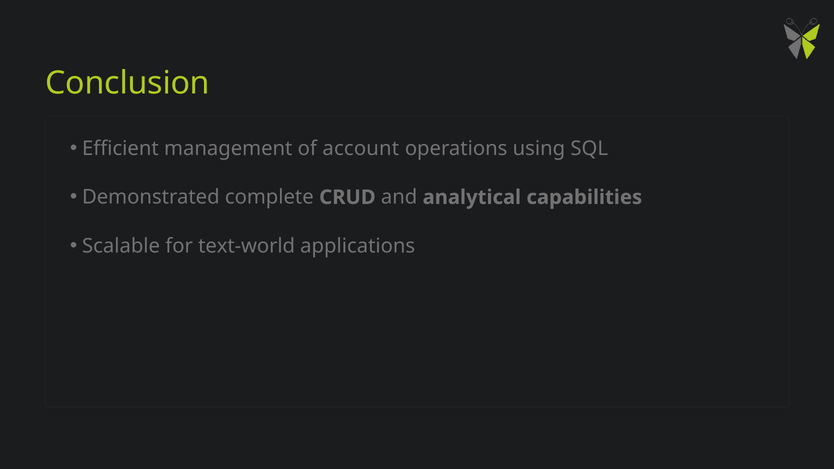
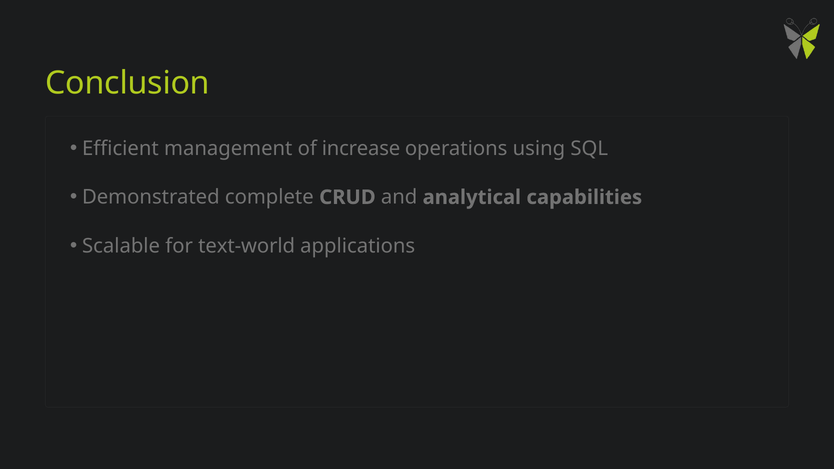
account: account -> increase
